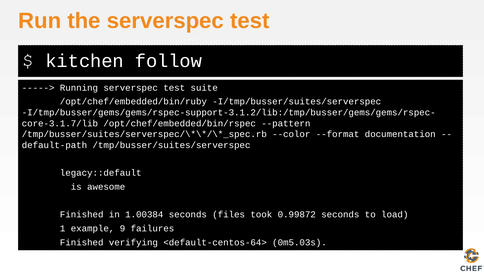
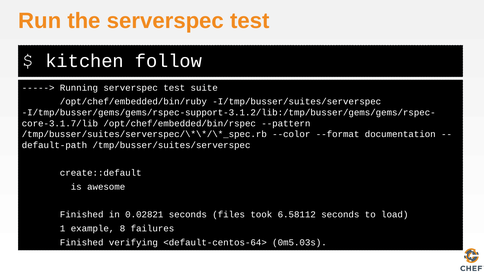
legacy::default: legacy::default -> create::default
1.00384: 1.00384 -> 0.02821
0.99872: 0.99872 -> 6.58112
9: 9 -> 8
